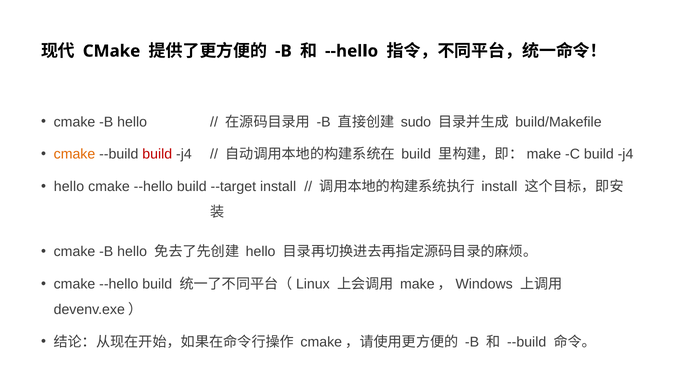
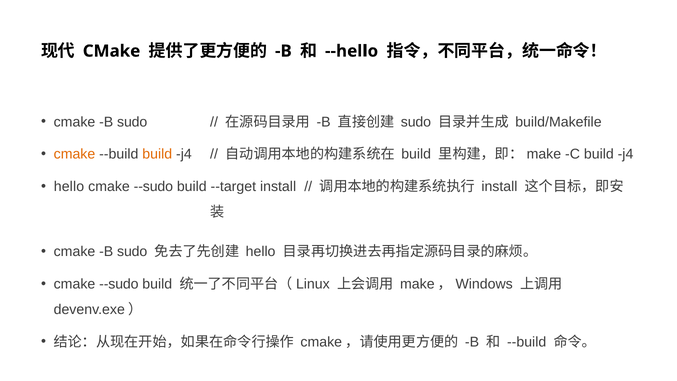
hello at (132, 122): hello -> sudo
build at (157, 154) colour: red -> orange
--hello at (153, 187): --hello -> --sudo
hello at (132, 252): hello -> sudo
--hello at (119, 284): --hello -> --sudo
